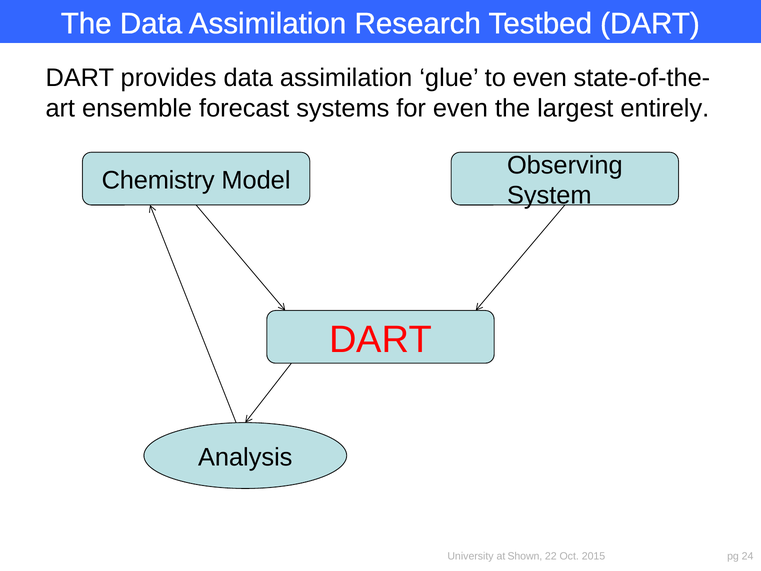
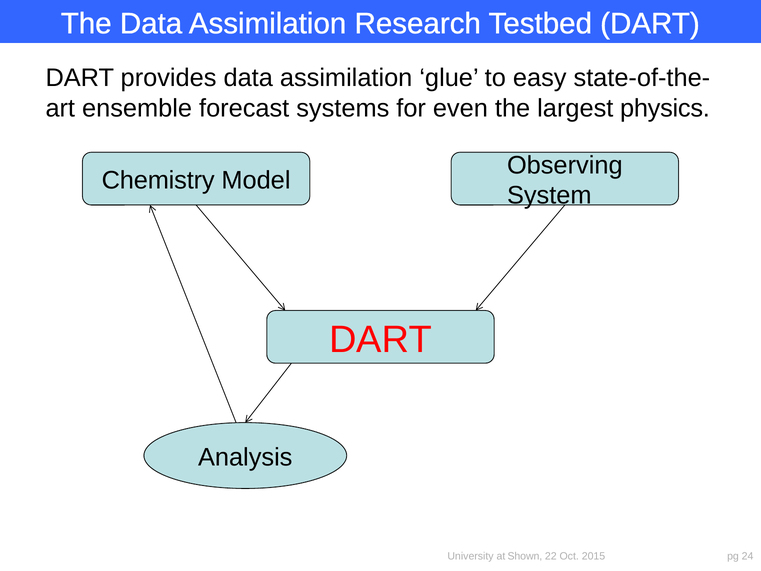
to even: even -> easy
entirely: entirely -> physics
